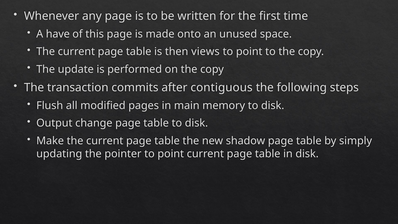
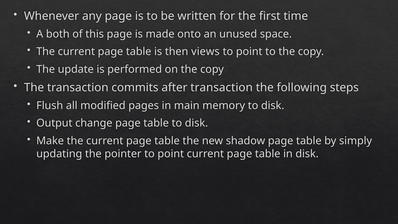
have: have -> both
after contiguous: contiguous -> transaction
